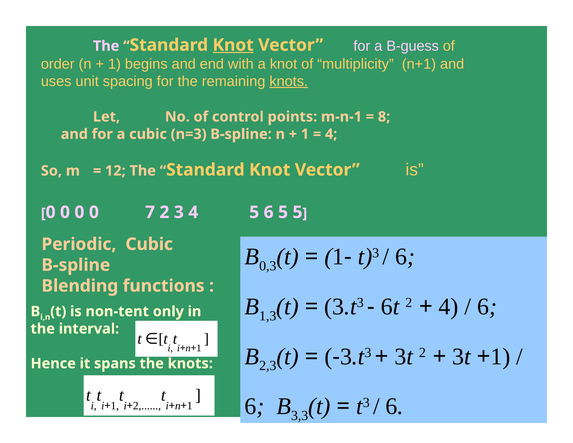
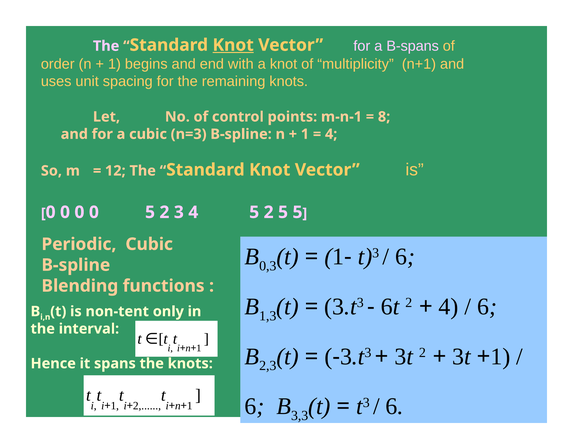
B-guess: B-guess -> B-spans
knots at (289, 81) underline: present -> none
0 7: 7 -> 5
4 5 6: 6 -> 2
